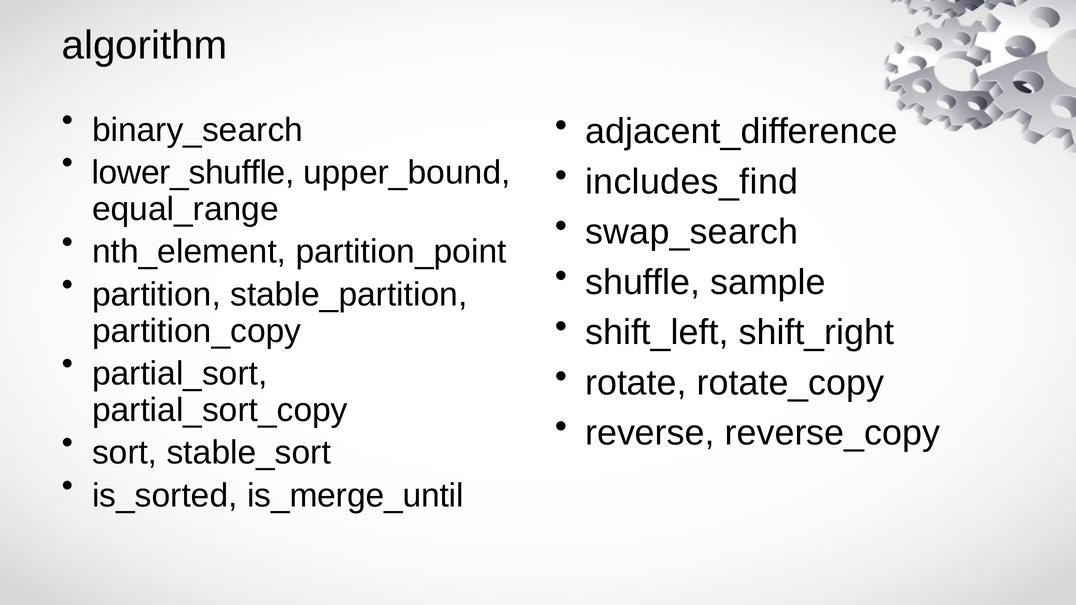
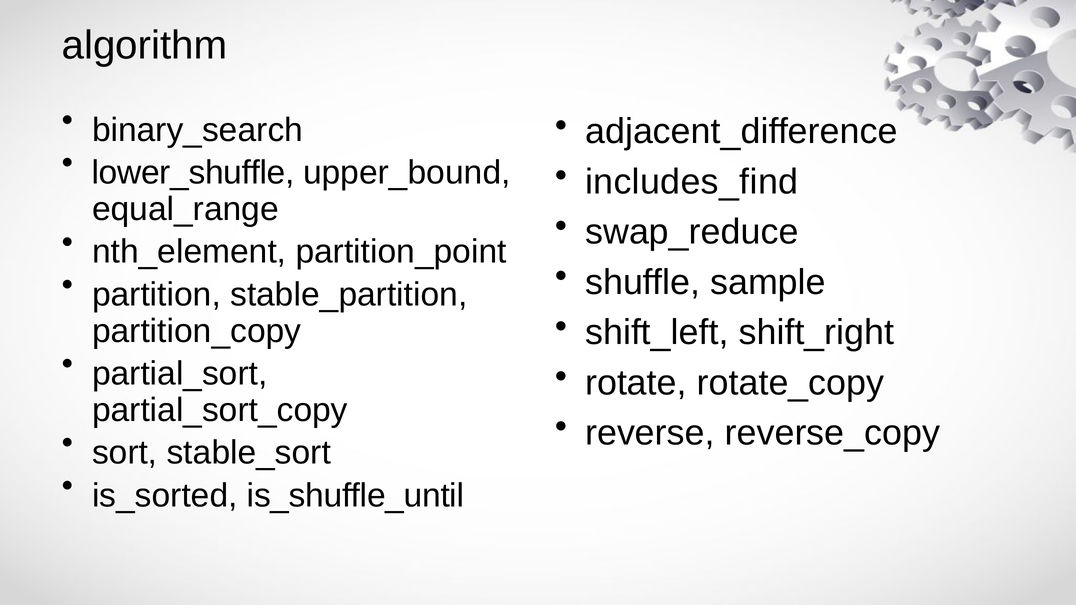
swap_search: swap_search -> swap_reduce
is_merge_until: is_merge_until -> is_shuffle_until
